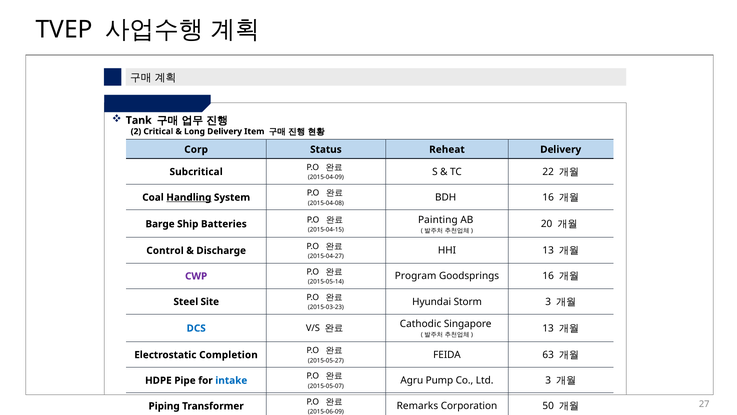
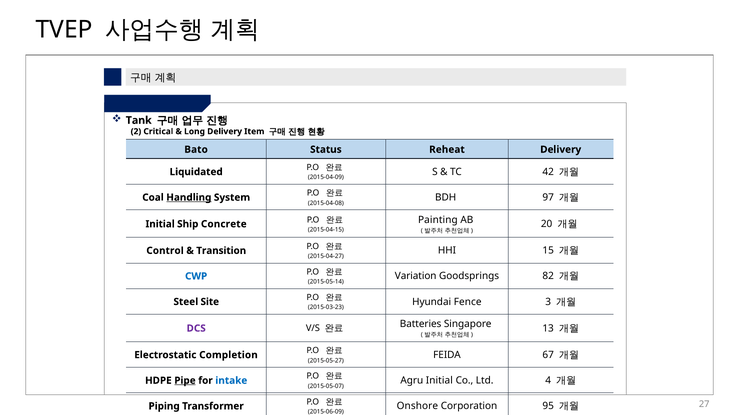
Corp: Corp -> Bato
Subcritical: Subcritical -> Liquidated
22: 22 -> 42
BDH 16: 16 -> 97
Barge at (160, 224): Barge -> Initial
Batteries: Batteries -> Concrete
Discharge: Discharge -> Transition
HHI 13: 13 -> 15
CWP colour: purple -> blue
Program: Program -> Variation
Goodsprings 16: 16 -> 82
Storm: Storm -> Fence
DCS colour: blue -> purple
Cathodic: Cathodic -> Batteries
63: 63 -> 67
Pipe underline: none -> present
Agru Pump: Pump -> Initial
Ltd 3: 3 -> 4
Remarks: Remarks -> Onshore
50: 50 -> 95
